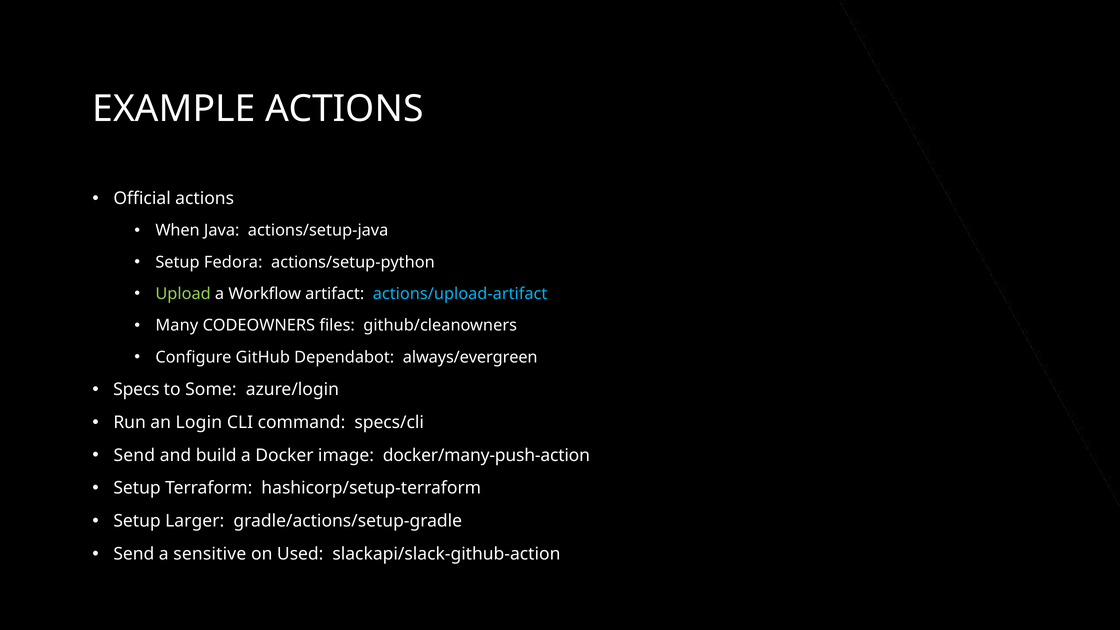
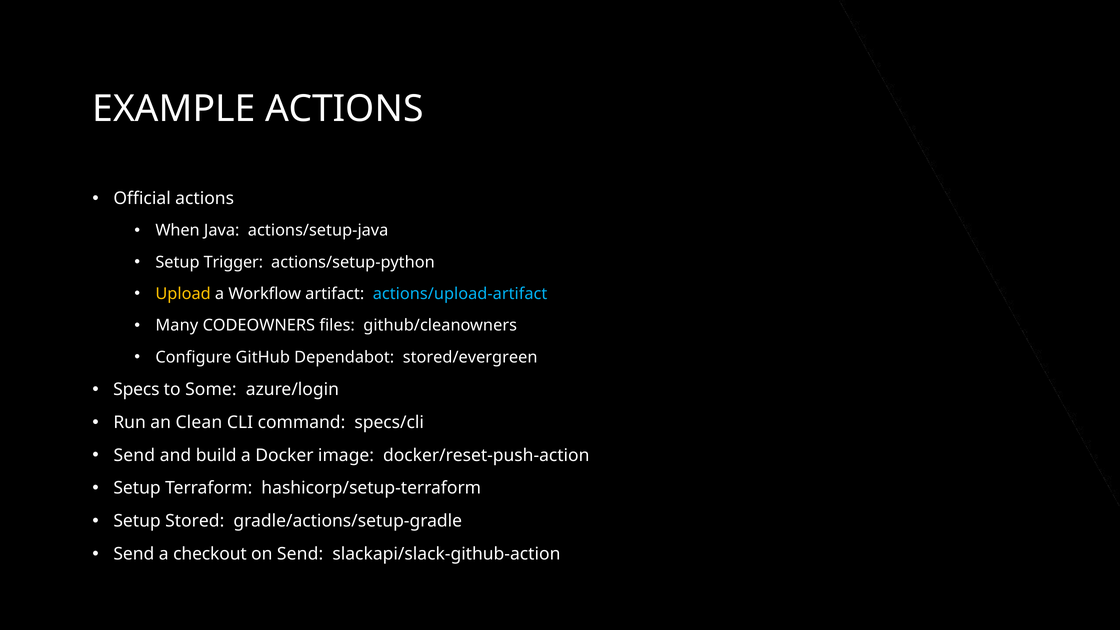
Fedora: Fedora -> Trigger
Upload colour: light green -> yellow
always/evergreen: always/evergreen -> stored/evergreen
Login: Login -> Clean
docker/many-push-action: docker/many-push-action -> docker/reset-push-action
Larger: Larger -> Stored
sensitive: sensitive -> checkout
on Used: Used -> Send
